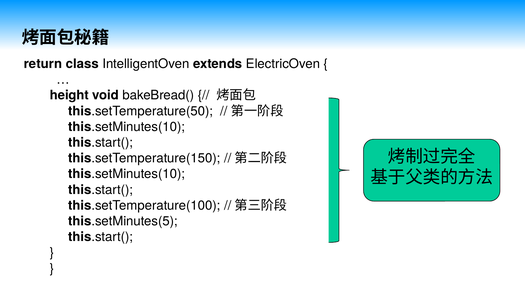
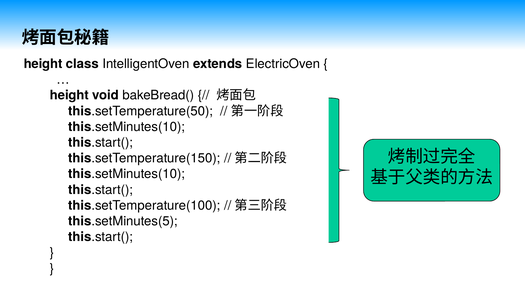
return at (43, 64): return -> height
